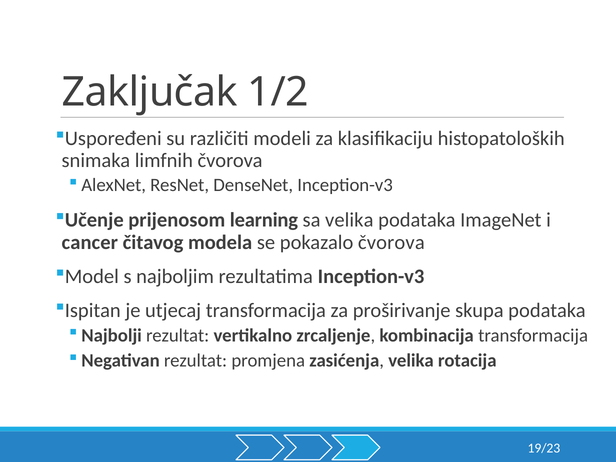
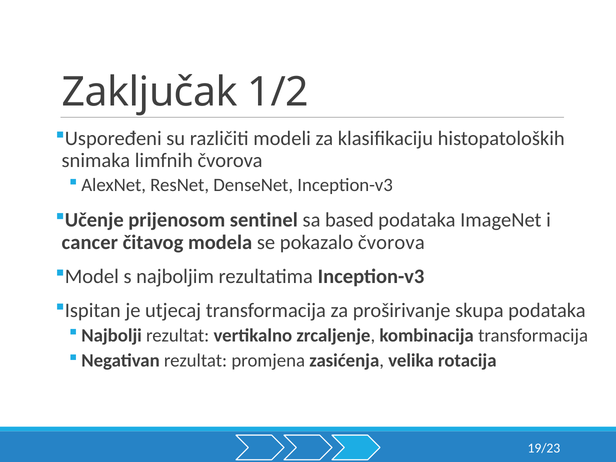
learning: learning -> sentinel
sa velika: velika -> based
